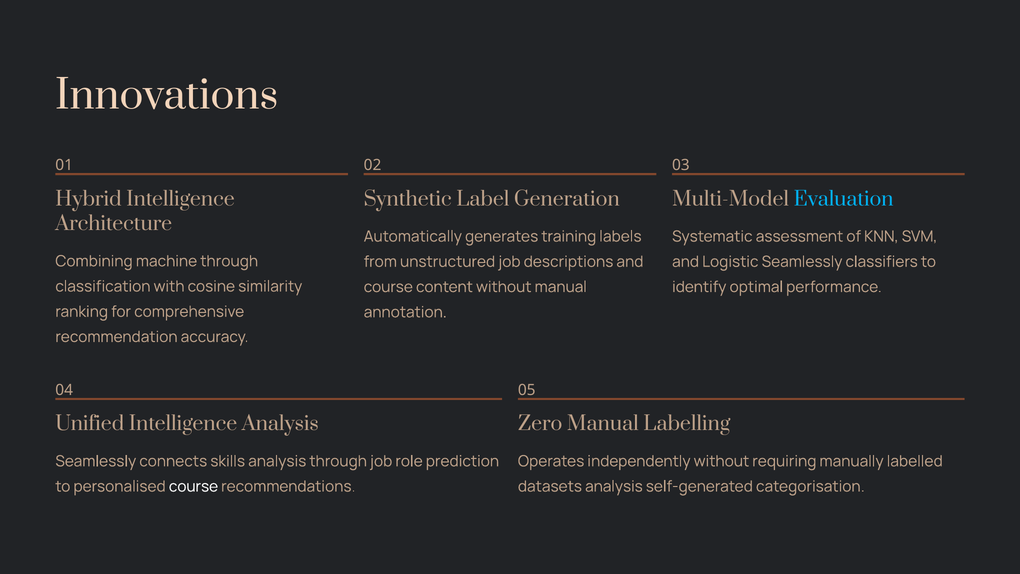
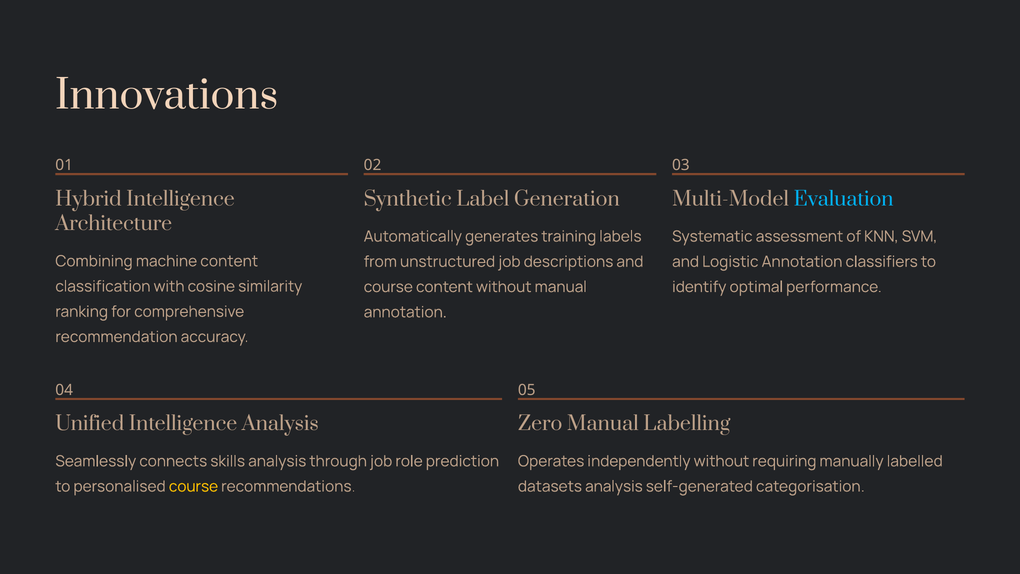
machine through: through -> content
Logistic Seamlessly: Seamlessly -> Annotation
course at (193, 486) colour: white -> yellow
